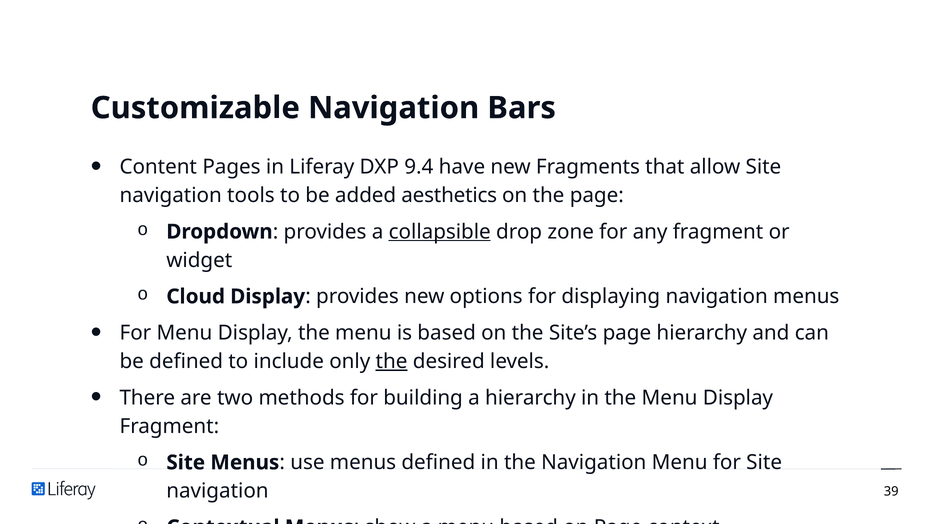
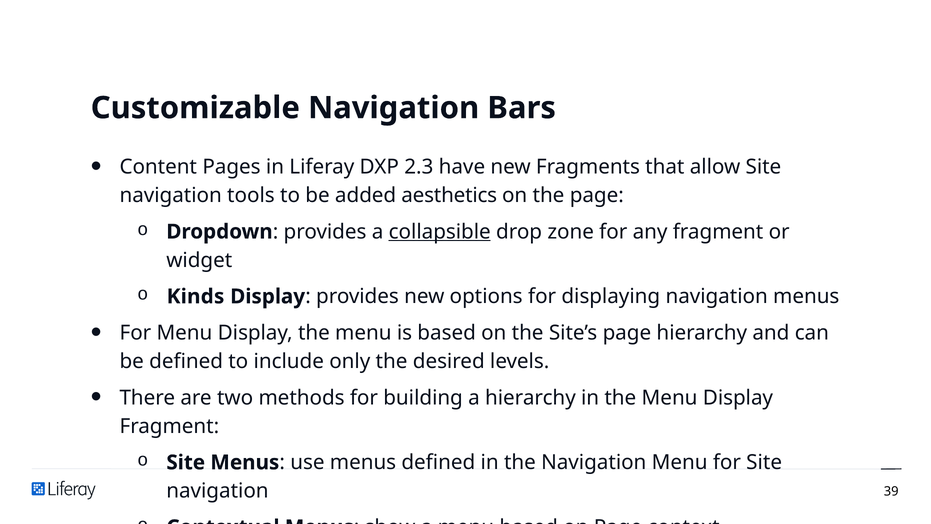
9.4: 9.4 -> 2.3
Cloud: Cloud -> Kinds
the at (392, 361) underline: present -> none
